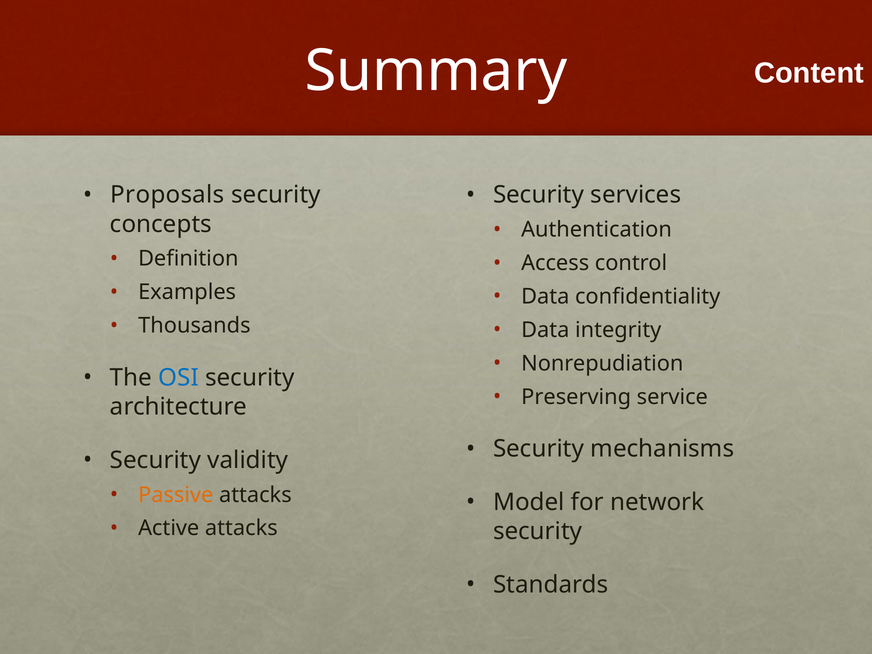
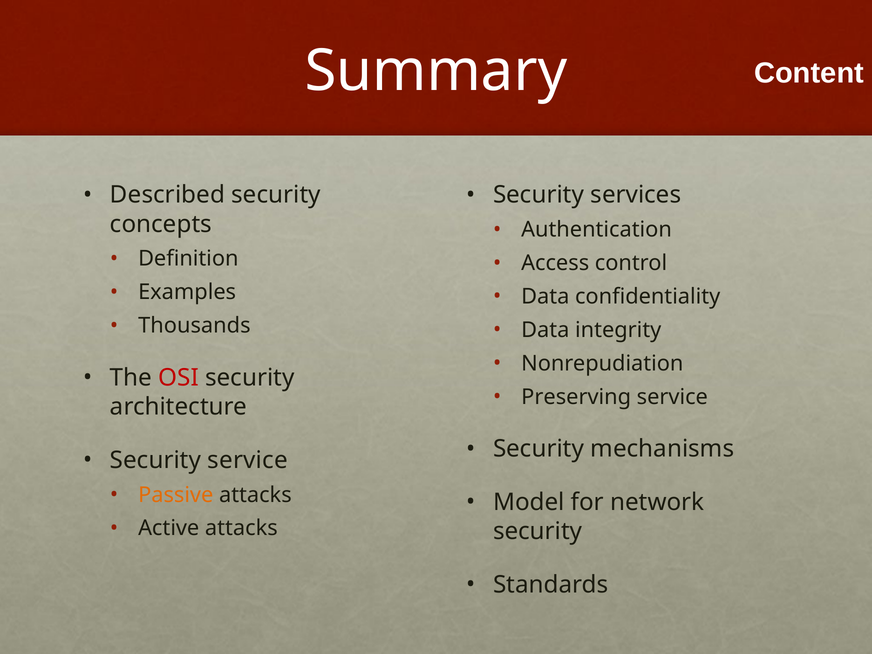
Proposals: Proposals -> Described
OSI colour: blue -> red
Security validity: validity -> service
